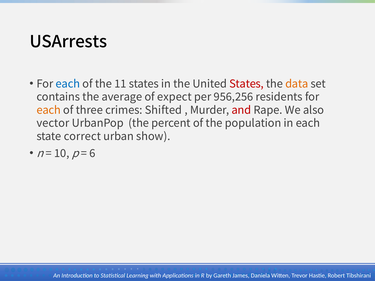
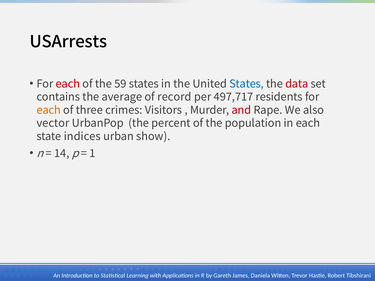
each at (68, 84) colour: blue -> red
11: 11 -> 59
States at (247, 84) colour: red -> blue
data colour: orange -> red
expect: expect -> record
956,256: 956,256 -> 497,717
Shifted: Shifted -> Visitors
correct: correct -> indices
10: 10 -> 14
6: 6 -> 1
